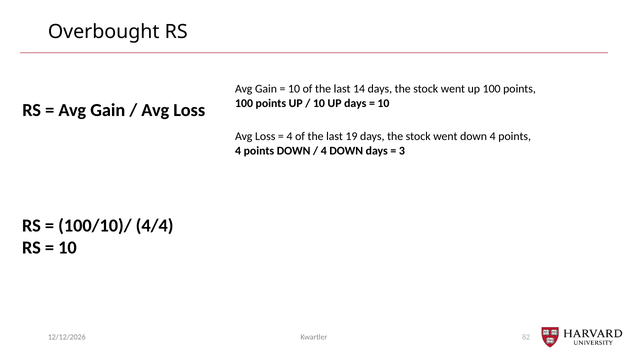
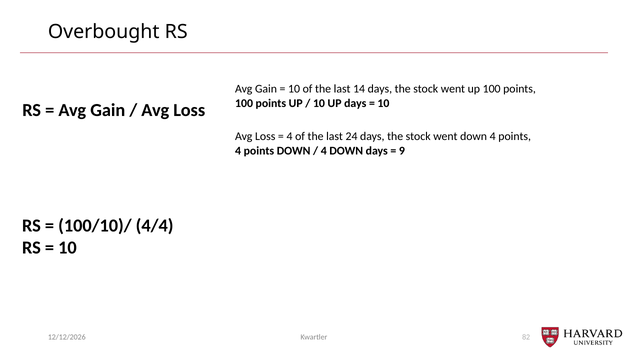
19: 19 -> 24
3: 3 -> 9
